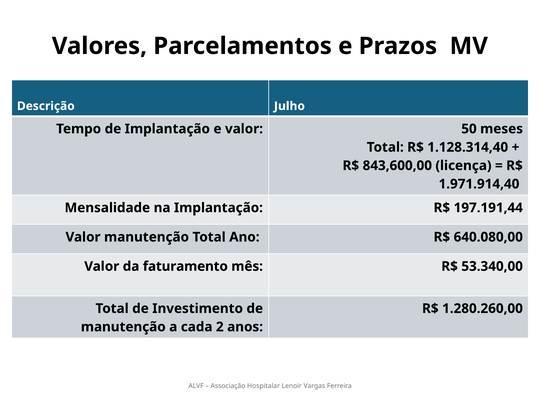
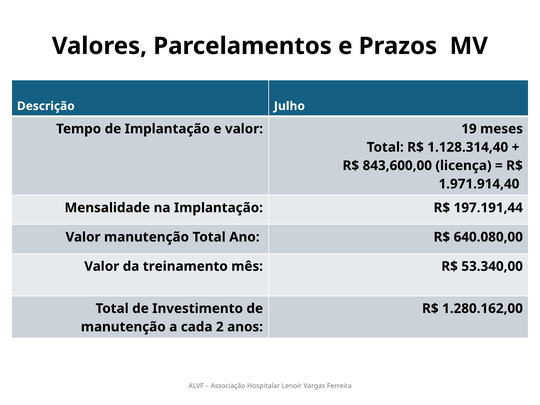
50: 50 -> 19
faturamento: faturamento -> treinamento
1.280.260,00: 1.280.260,00 -> 1.280.162,00
